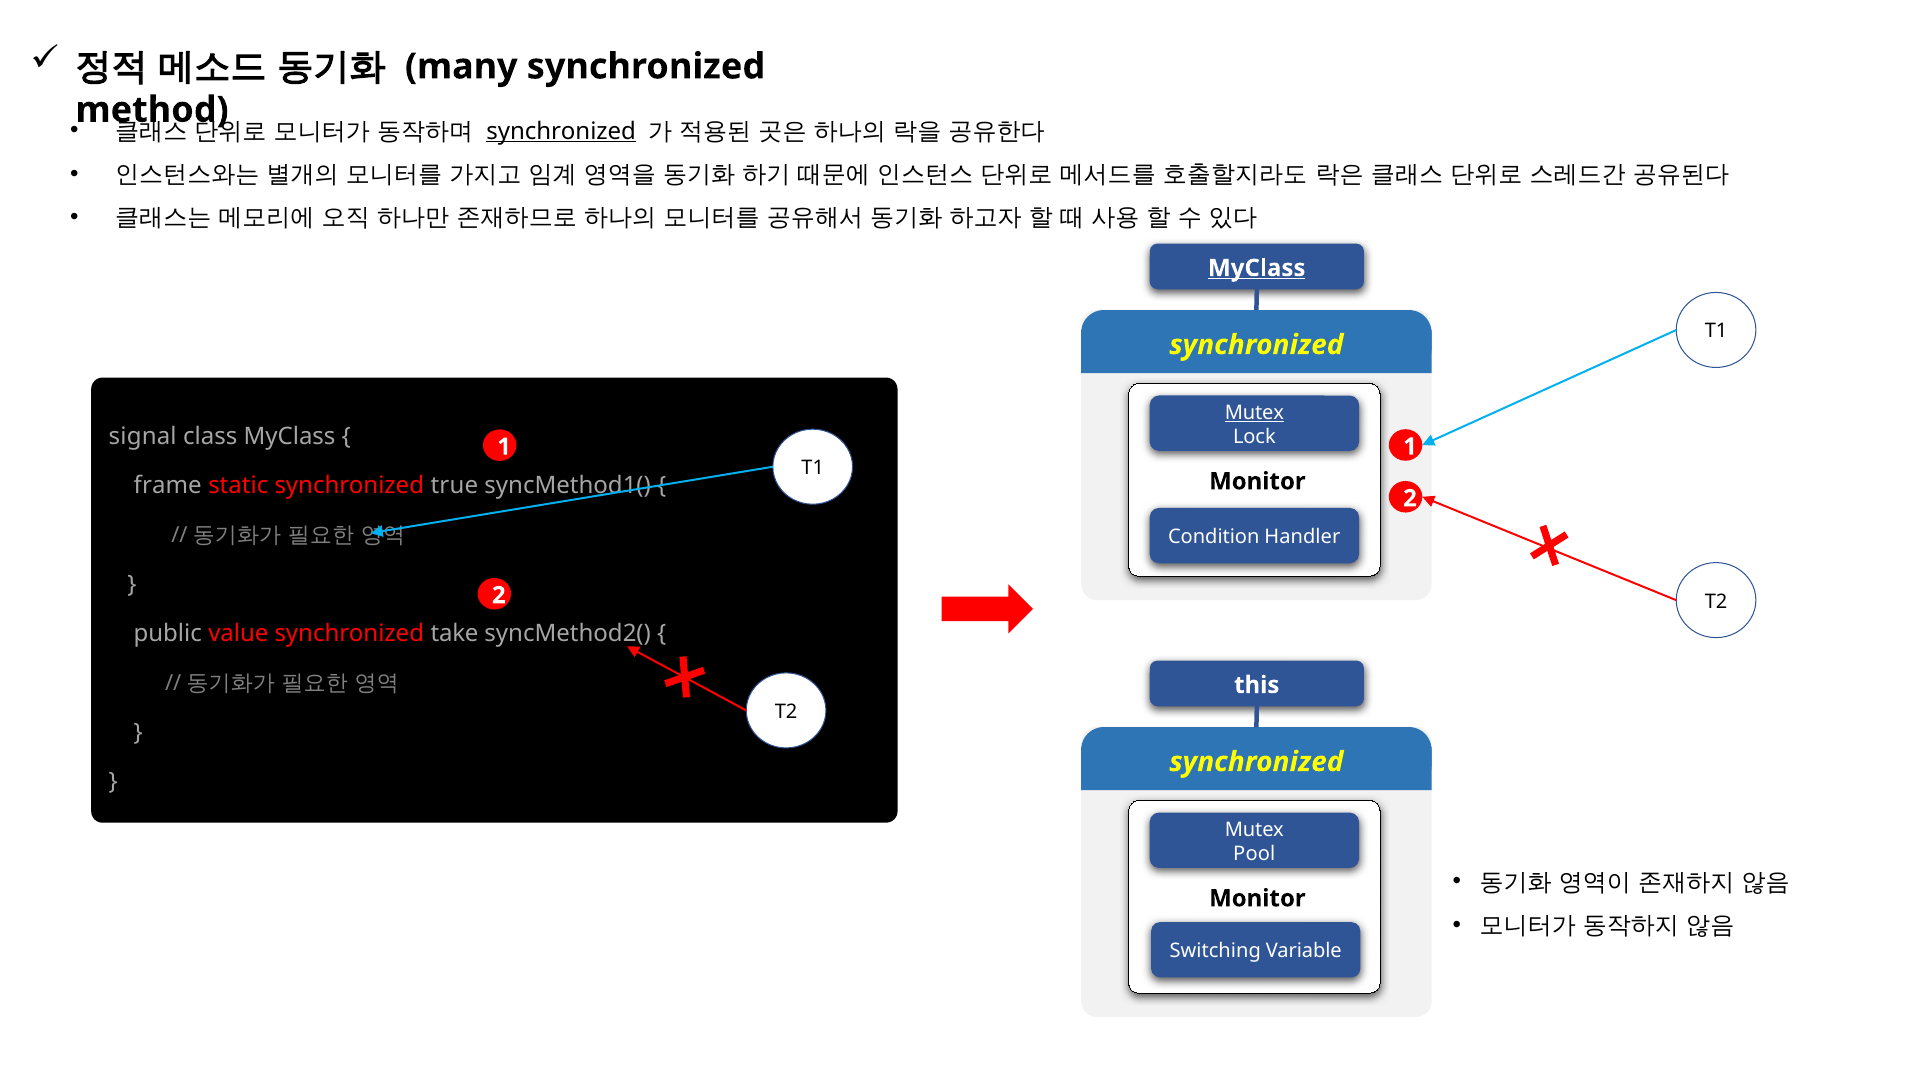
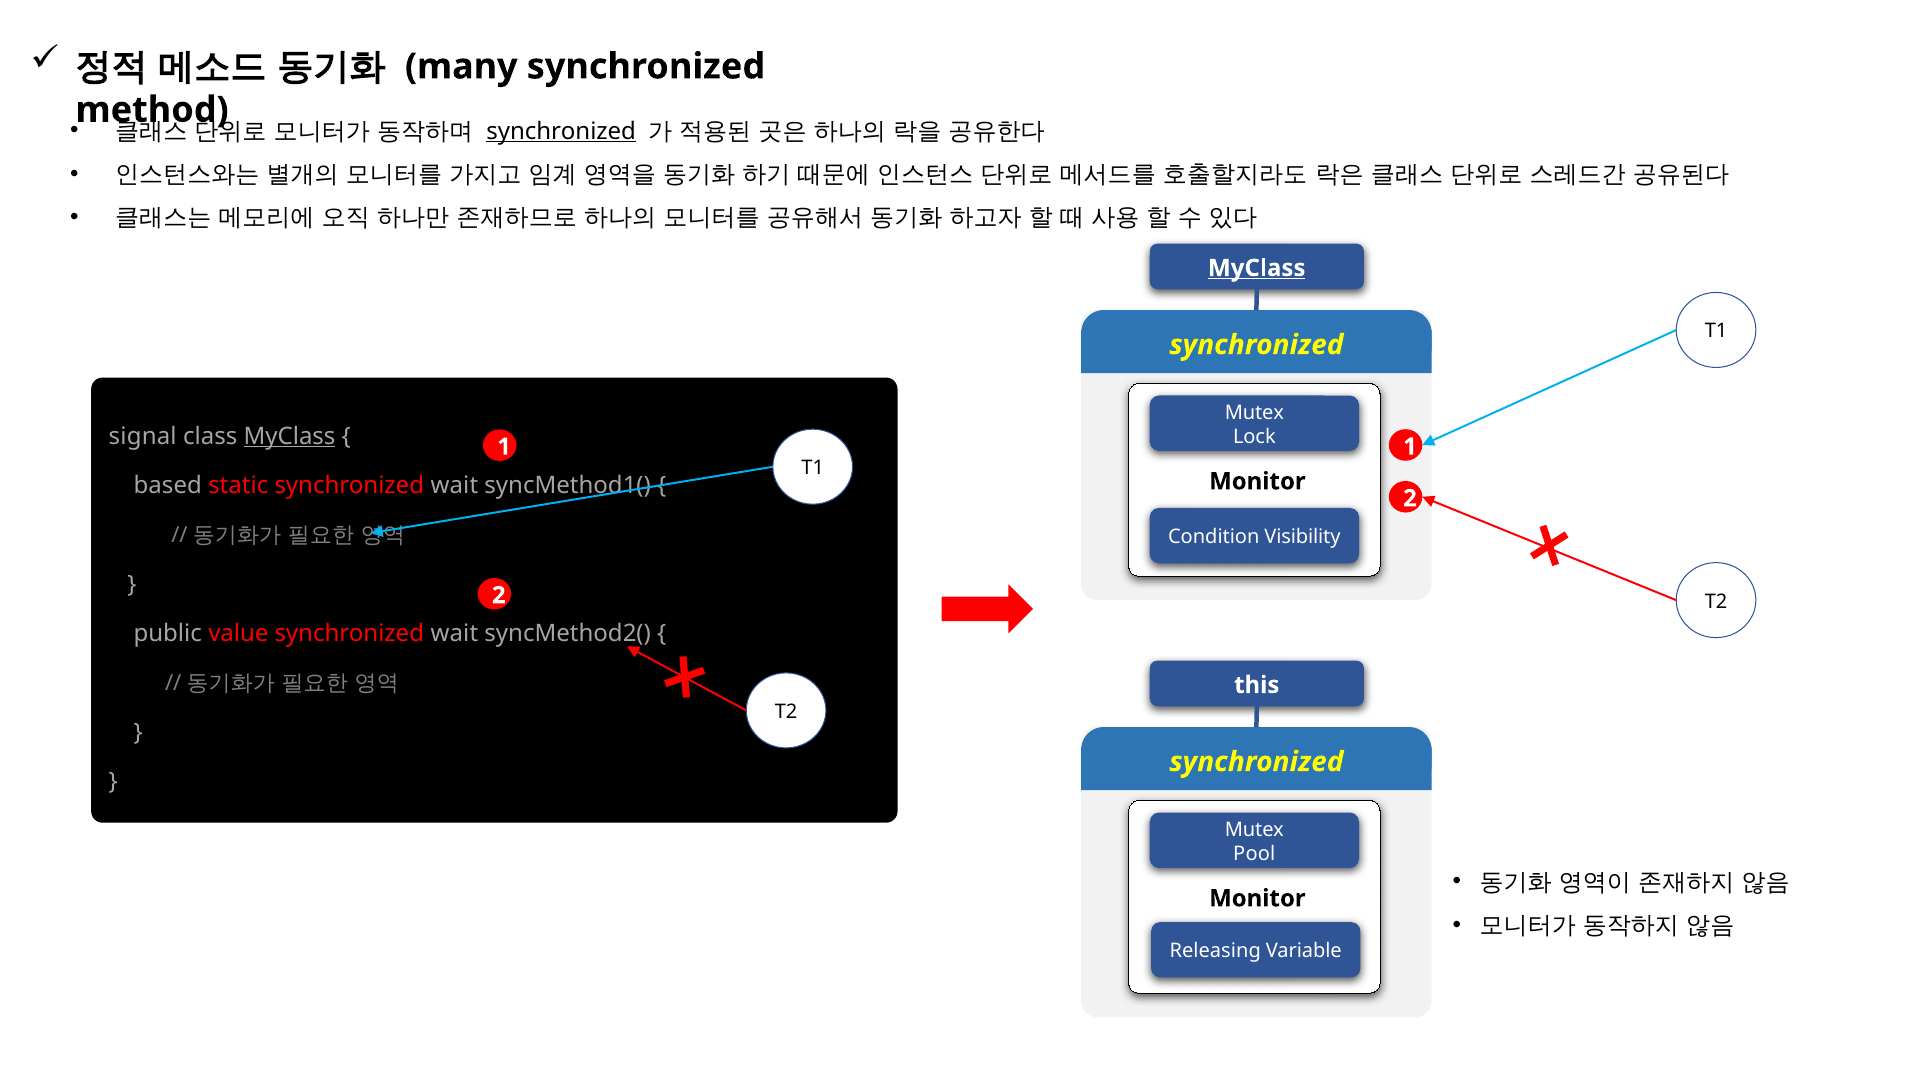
Mutex at (1254, 412) underline: present -> none
MyClass at (290, 436) underline: none -> present
frame: frame -> based
static synchronized true: true -> wait
Handler: Handler -> Visibility
take at (455, 634): take -> wait
Switching: Switching -> Releasing
